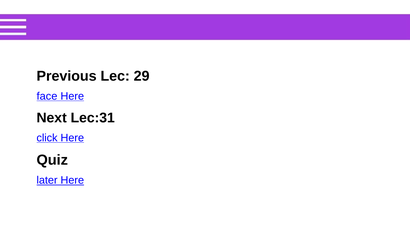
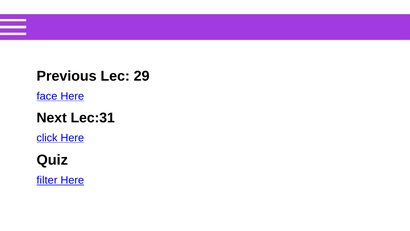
later: later -> filter
